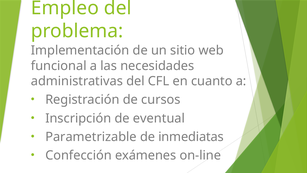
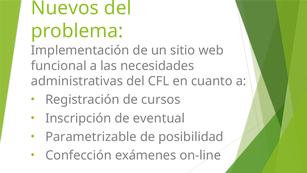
Empleo: Empleo -> Nuevos
inmediatas: inmediatas -> posibilidad
